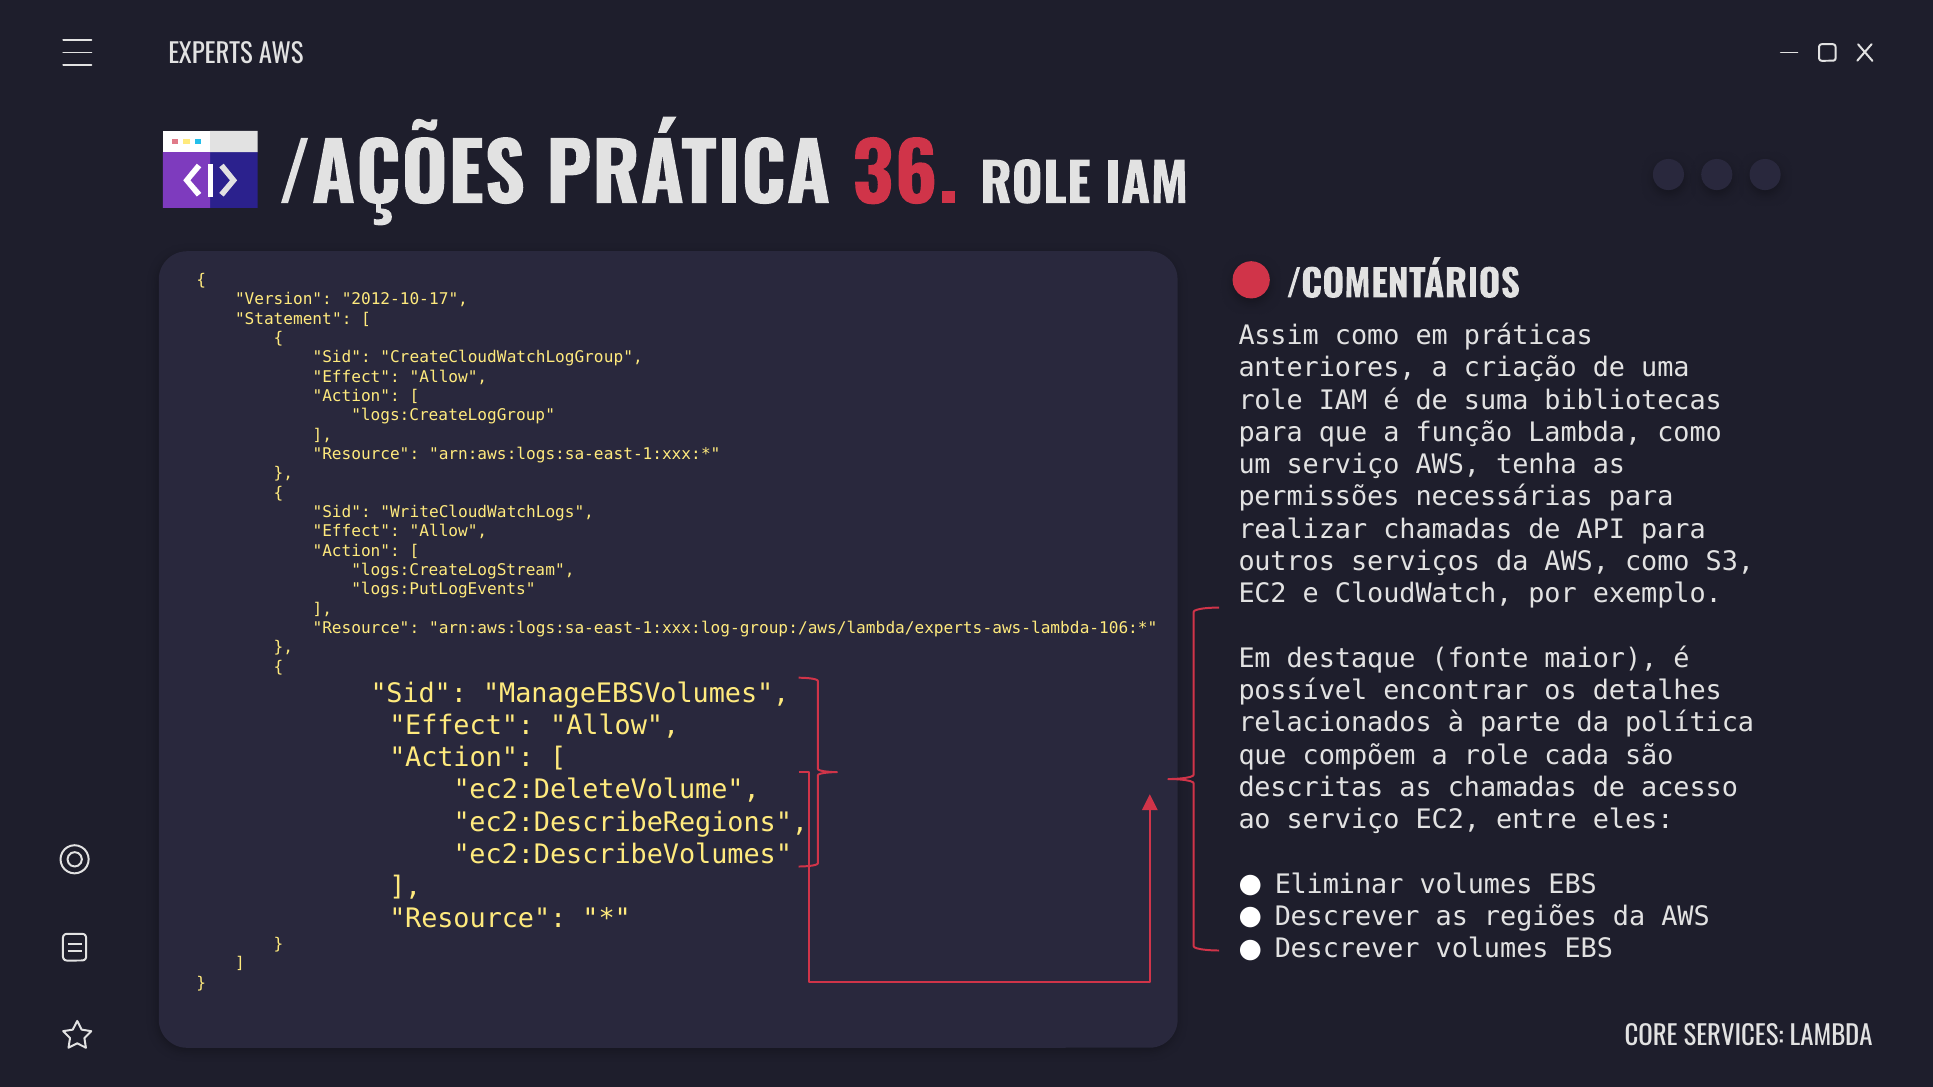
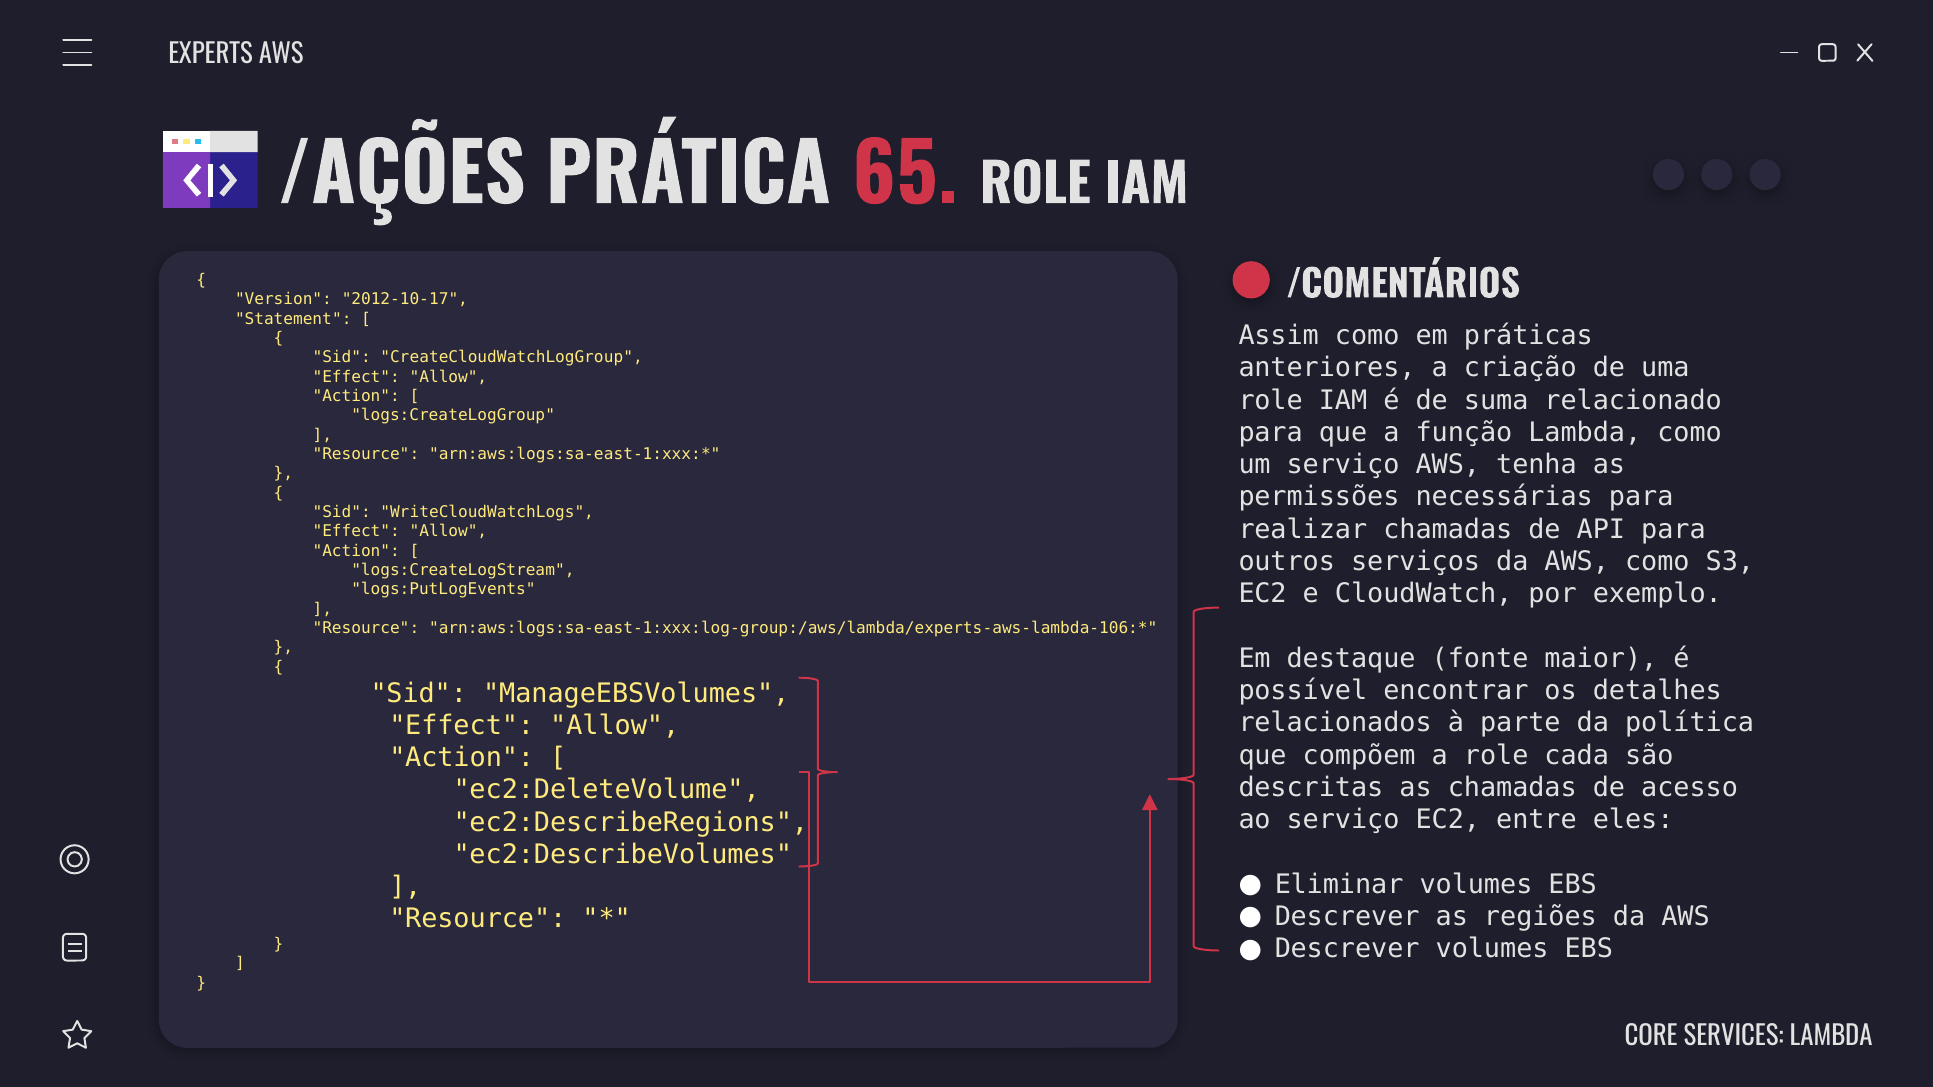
36: 36 -> 65
bibliotecas: bibliotecas -> relacionado
